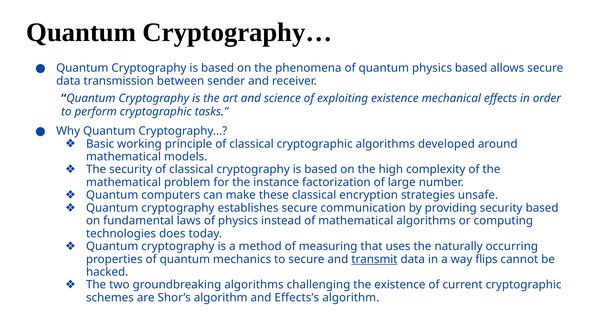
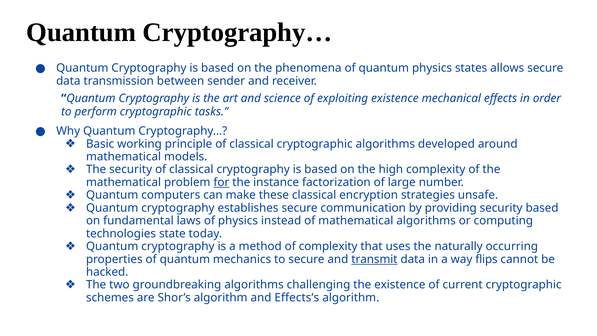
physics based: based -> states
for underline: none -> present
does: does -> state
of measuring: measuring -> complexity
